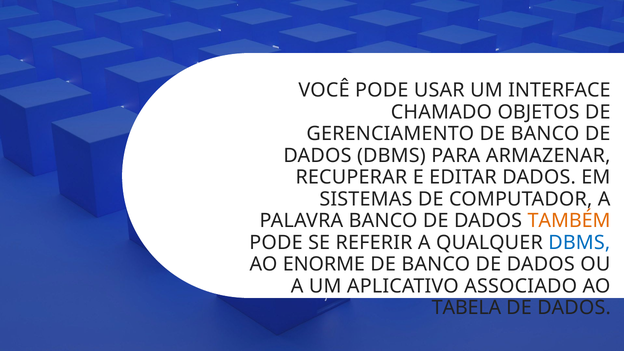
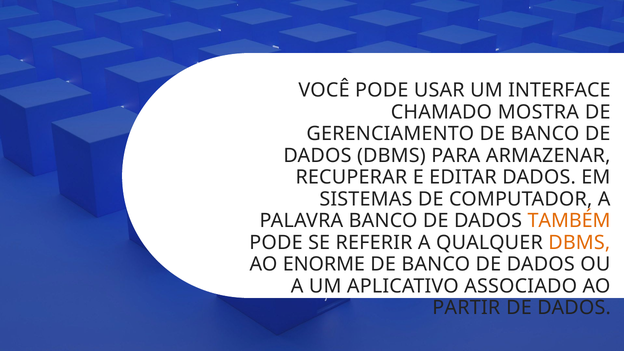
OBJETOS: OBJETOS -> MOSTRA
DBMS at (579, 243) colour: blue -> orange
TABELA: TABELA -> PARTIR
